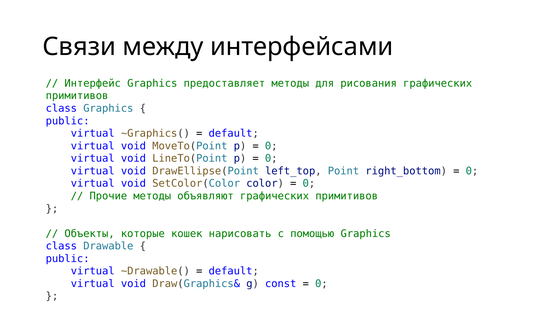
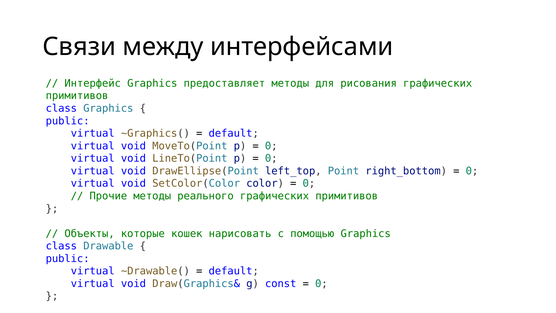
объявляют: объявляют -> реального
